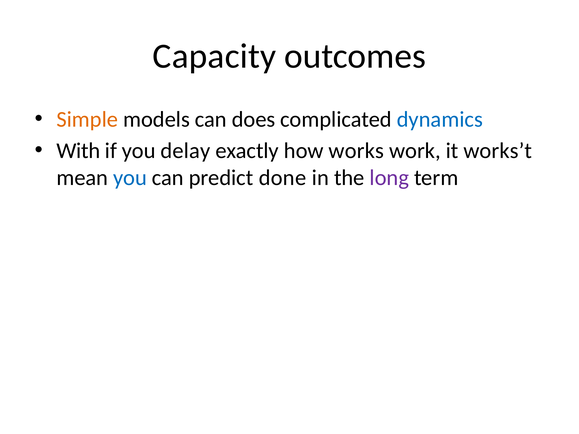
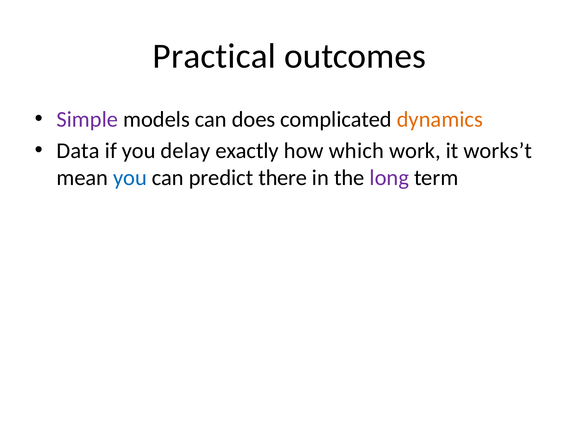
Capacity: Capacity -> Practical
Simple colour: orange -> purple
dynamics colour: blue -> orange
With: With -> Data
works: works -> which
done: done -> there
